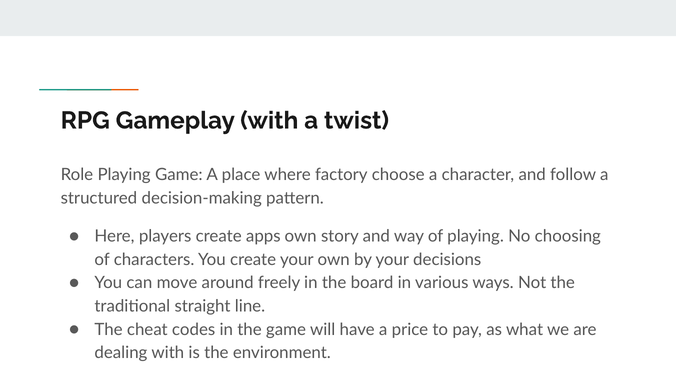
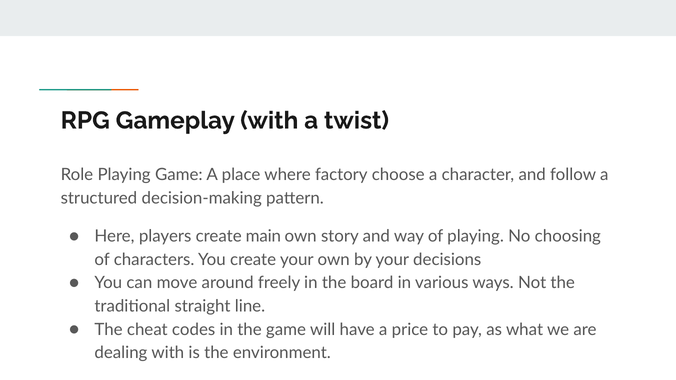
apps: apps -> main
